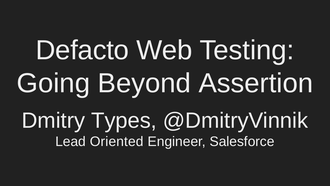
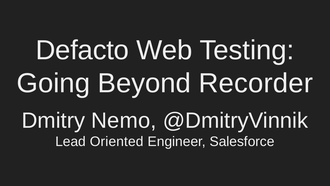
Assertion: Assertion -> Recorder
Types: Types -> Nemo
